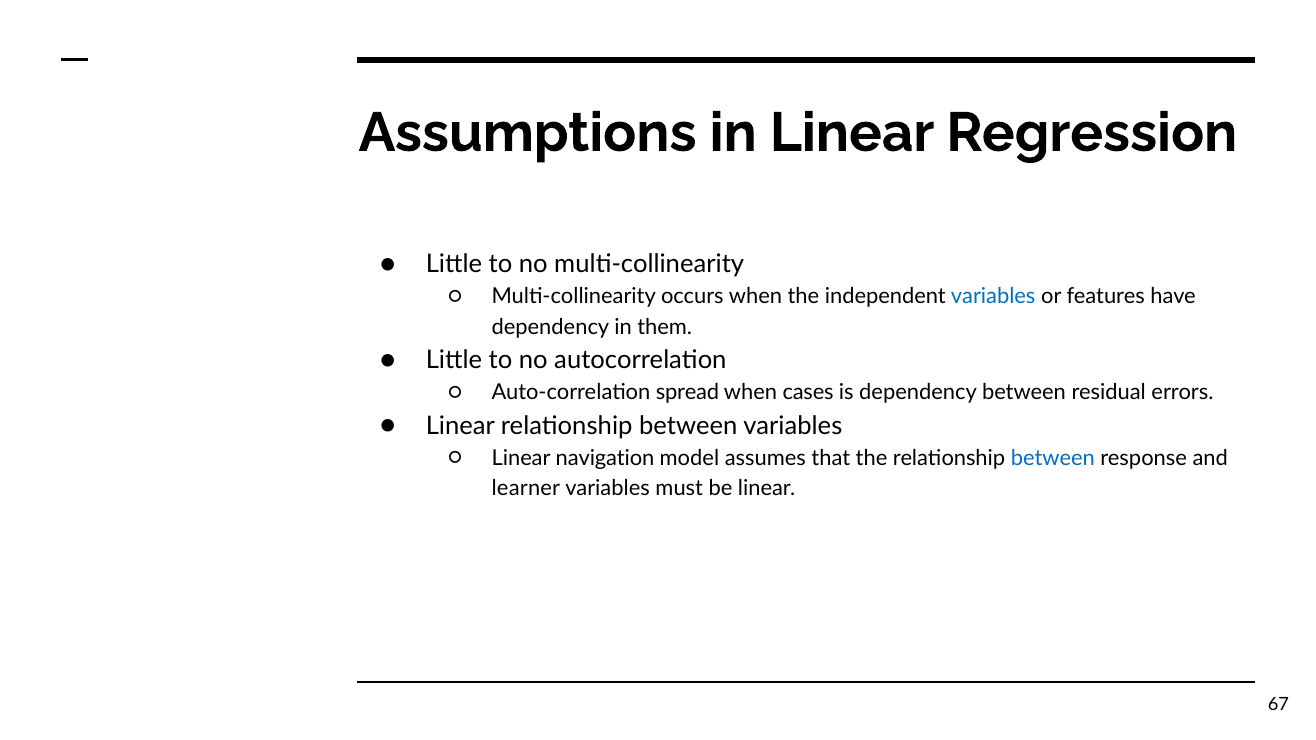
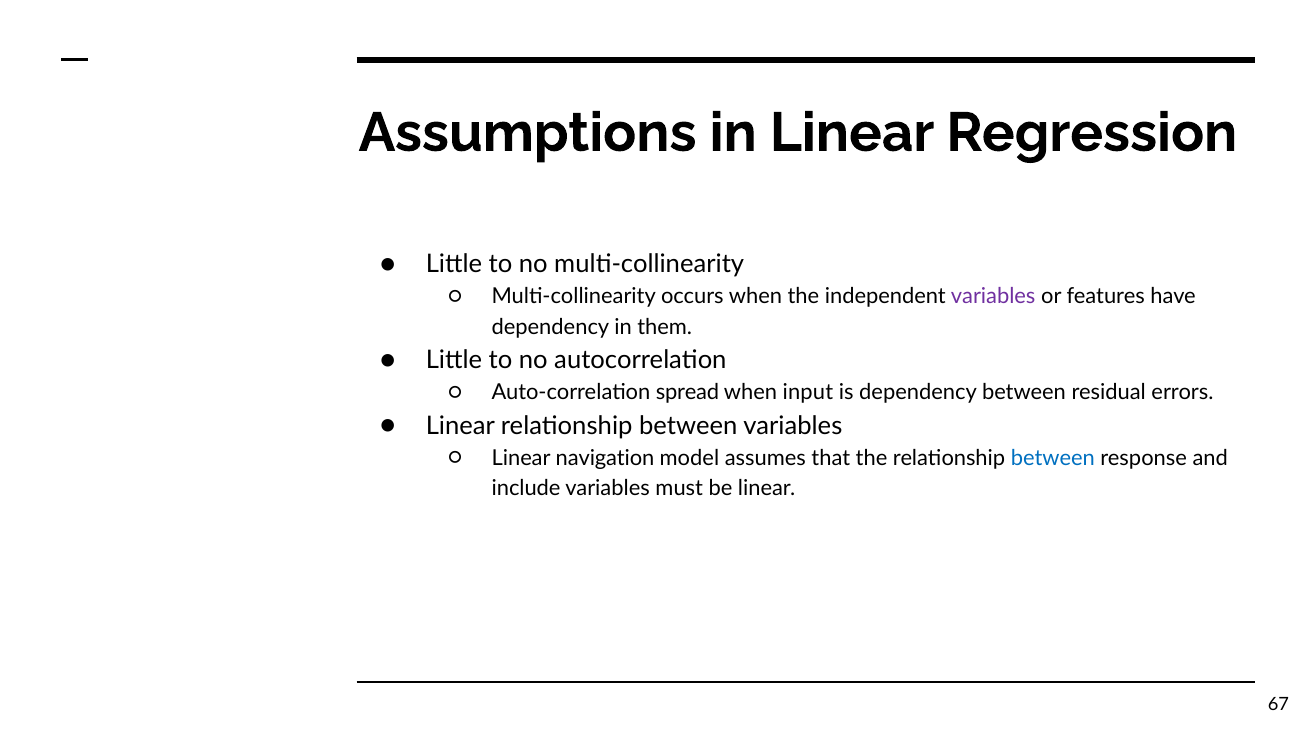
variables at (993, 297) colour: blue -> purple
cases: cases -> input
learner: learner -> include
